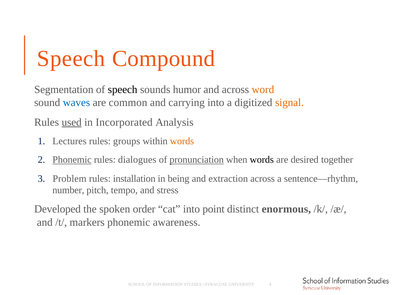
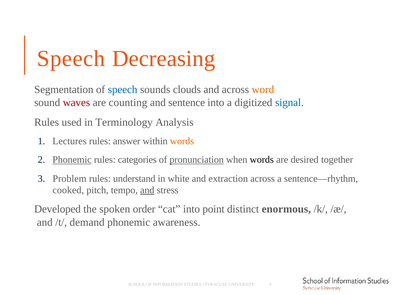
Compound: Compound -> Decreasing
speech at (123, 89) colour: black -> blue
humor: humor -> clouds
waves colour: blue -> red
common: common -> counting
carrying: carrying -> sentence
signal colour: orange -> blue
used underline: present -> none
Incorporated: Incorporated -> Terminology
groups: groups -> answer
dialogues: dialogues -> categories
installation: installation -> understand
being: being -> white
number: number -> cooked
and at (147, 190) underline: none -> present
markers: markers -> demand
